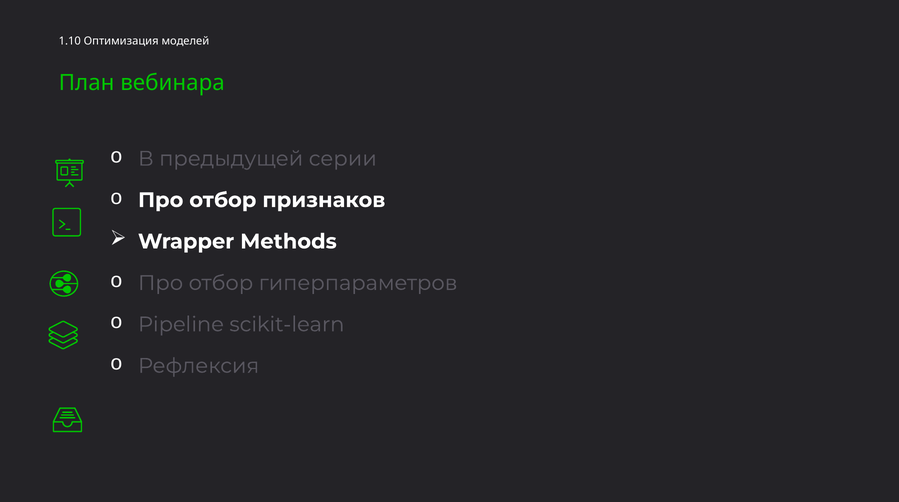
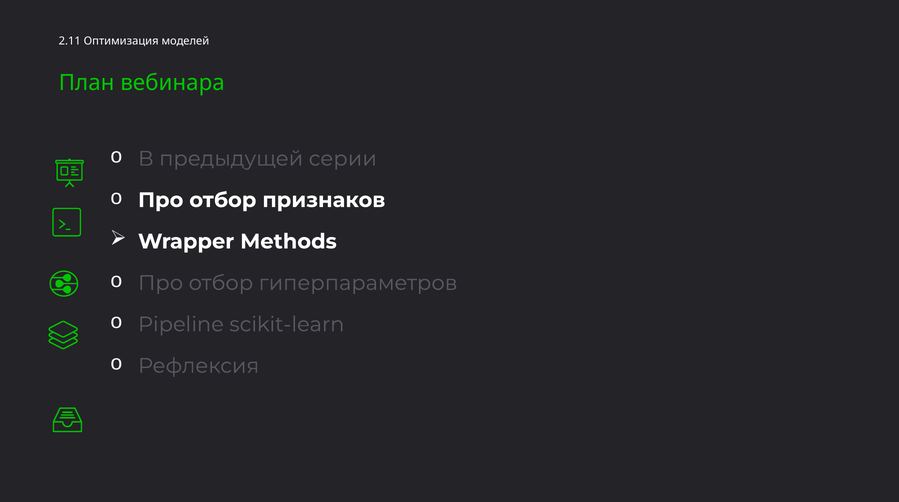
1.10: 1.10 -> 2.11
